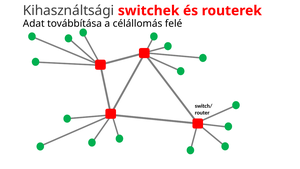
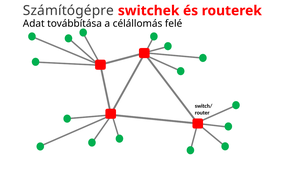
Kihasználtsági: Kihasználtsági -> Számítógépre
